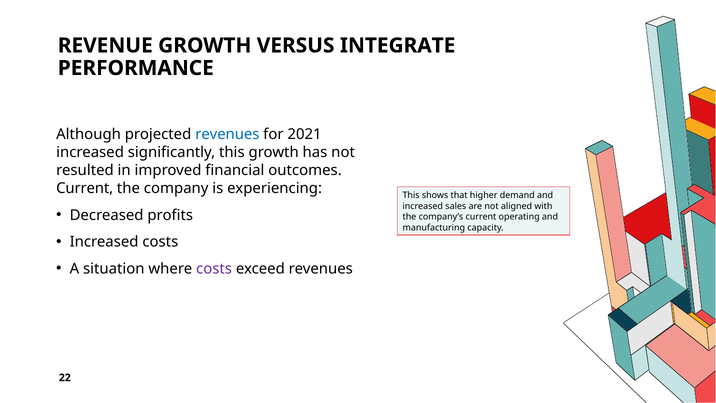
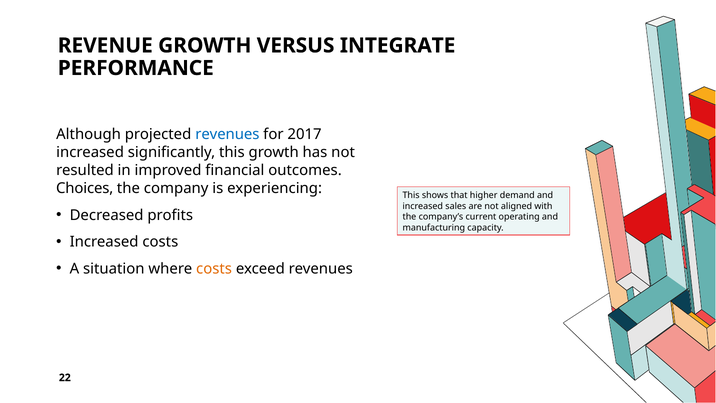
2021: 2021 -> 2017
Current at (85, 188): Current -> Choices
costs at (214, 269) colour: purple -> orange
